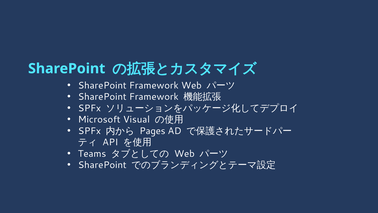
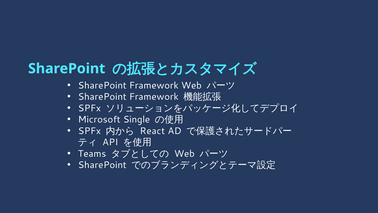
Visual: Visual -> Single
Pages: Pages -> React
